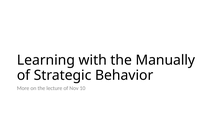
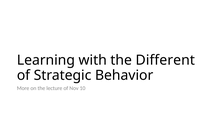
Manually: Manually -> Different
